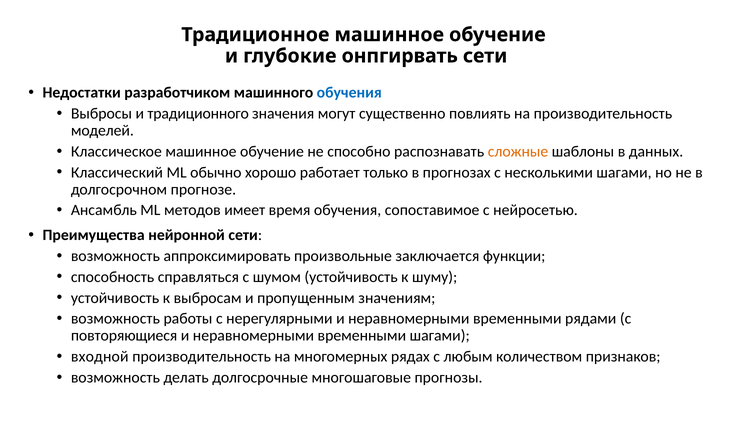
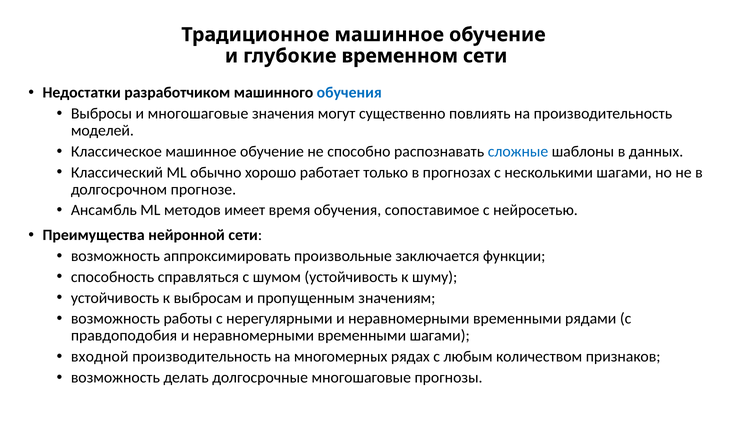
онпгирвать: онпгирвать -> временном
и традиционного: традиционного -> многошаговые
сложные colour: orange -> blue
повторяющиеся: повторяющиеся -> правдоподобия
